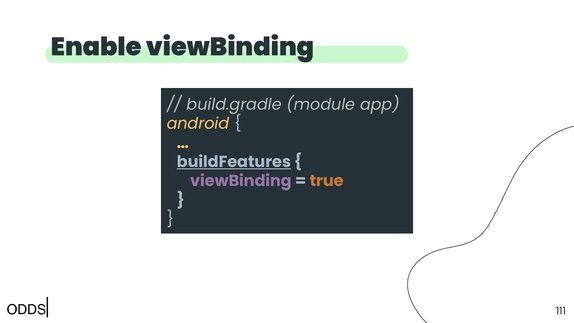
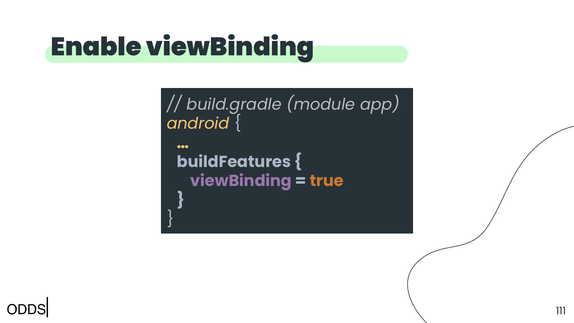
buildFeatures underline: present -> none
